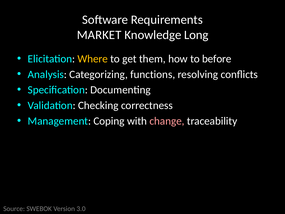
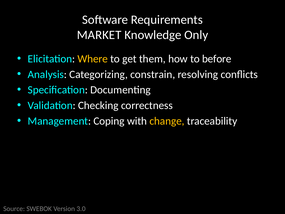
Long: Long -> Only
functions: functions -> constrain
change colour: pink -> yellow
